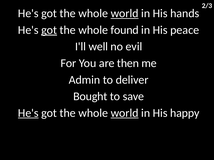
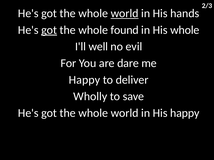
His peace: peace -> whole
then: then -> dare
Admin at (84, 80): Admin -> Happy
Bought: Bought -> Wholly
He's at (28, 113) underline: present -> none
world at (125, 113) underline: present -> none
